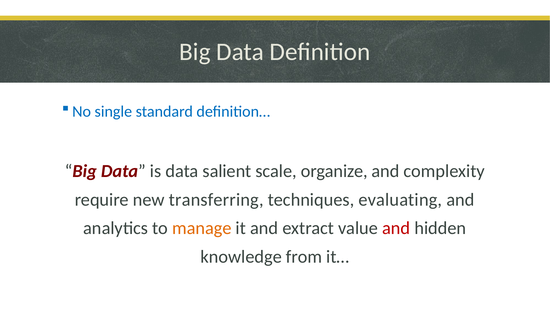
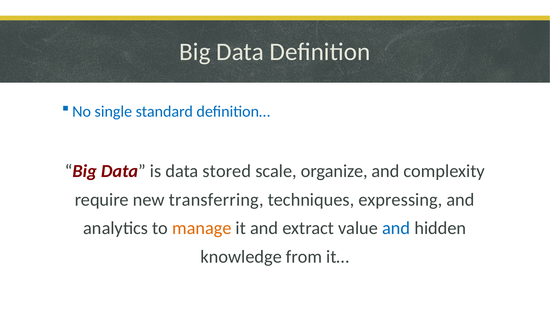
salient: salient -> stored
evaluating: evaluating -> expressing
and at (396, 229) colour: red -> blue
